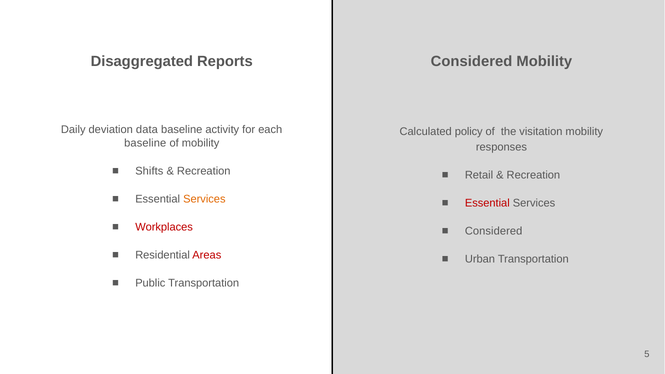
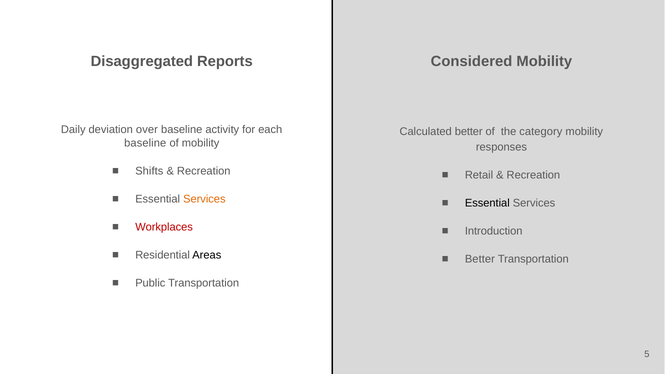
data: data -> over
Calculated policy: policy -> better
visitation: visitation -> category
Essential at (487, 203) colour: red -> black
Considered at (494, 231): Considered -> Introduction
Areas colour: red -> black
Urban at (480, 259): Urban -> Better
